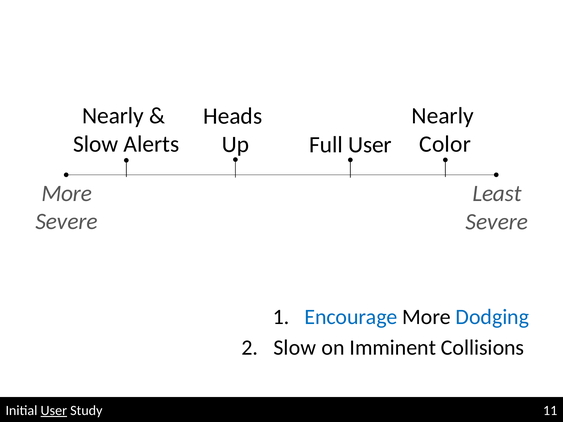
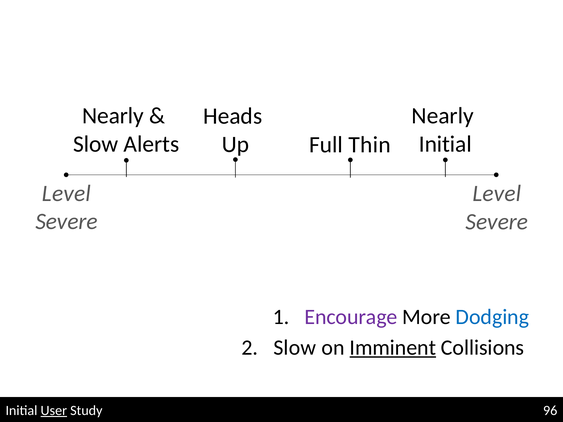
Color at (445, 144): Color -> Initial
Full User: User -> Thin
More at (67, 194): More -> Level
Least at (497, 194): Least -> Level
Encourage colour: blue -> purple
Imminent underline: none -> present
11: 11 -> 96
